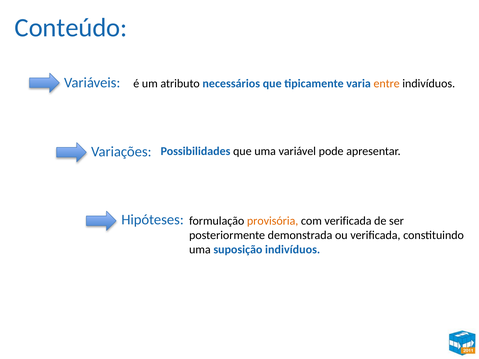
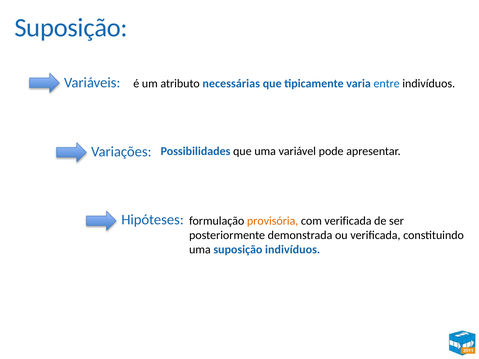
Conteúdo at (71, 28): Conteúdo -> Suposição
necessários: necessários -> necessárias
entre colour: orange -> blue
